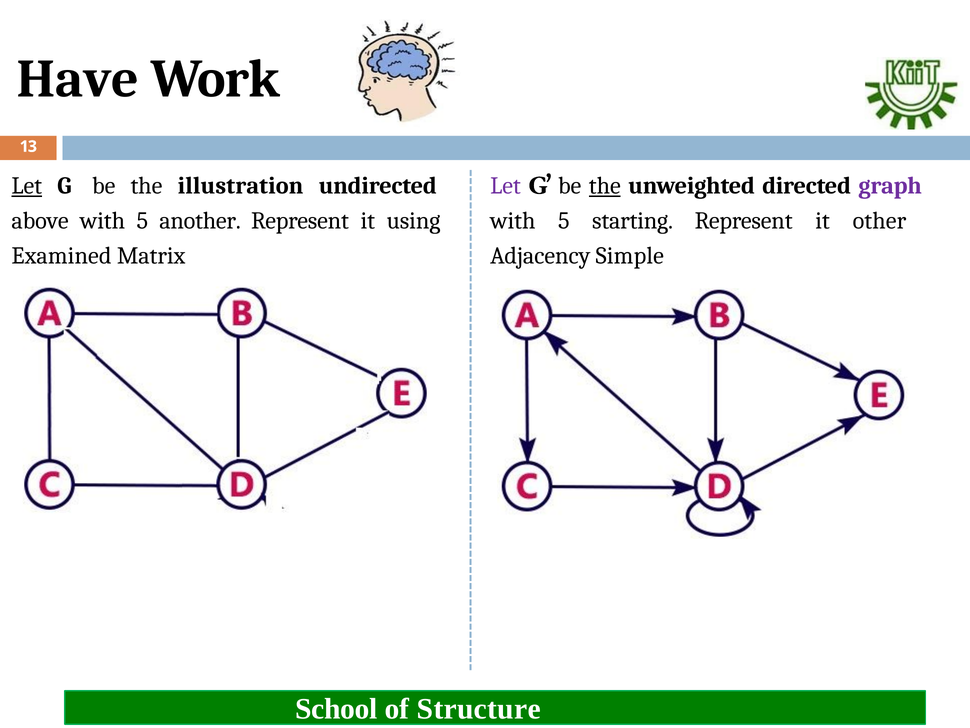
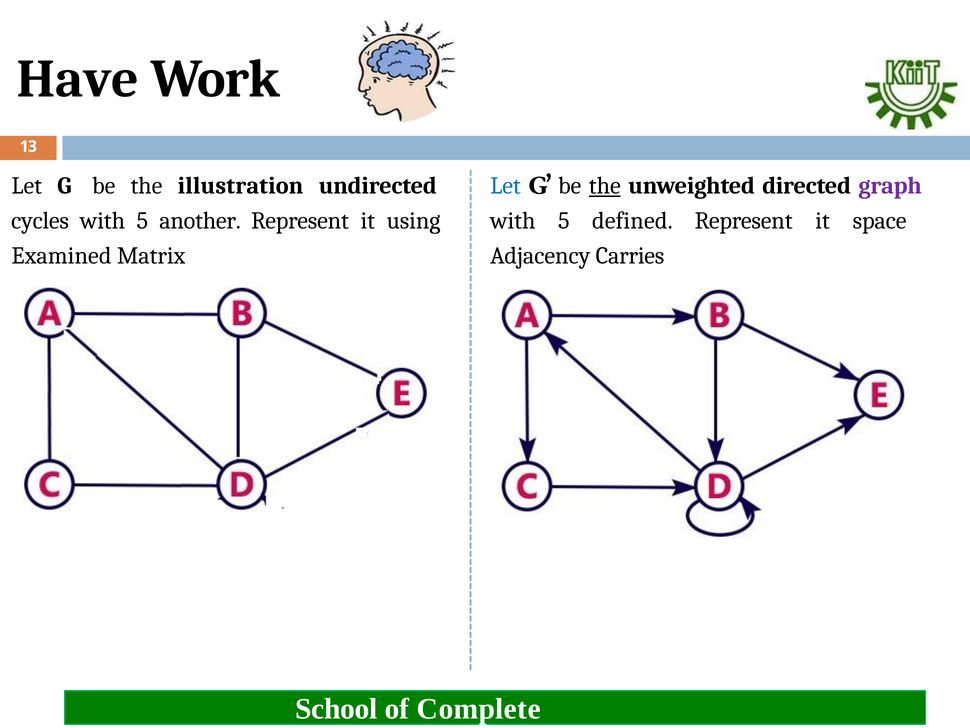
Let at (27, 186) underline: present -> none
Let at (506, 186) colour: purple -> blue
above: above -> cycles
starting: starting -> defined
other: other -> space
Simple: Simple -> Carries
Structure: Structure -> Complete
